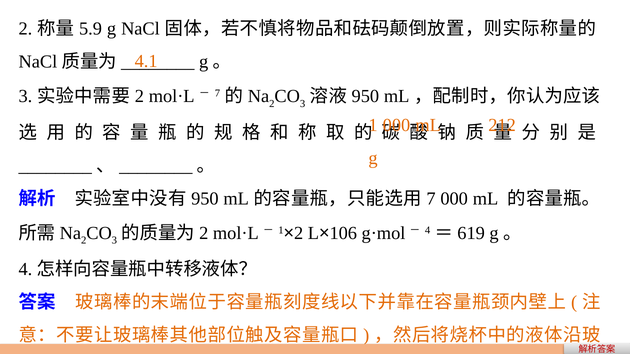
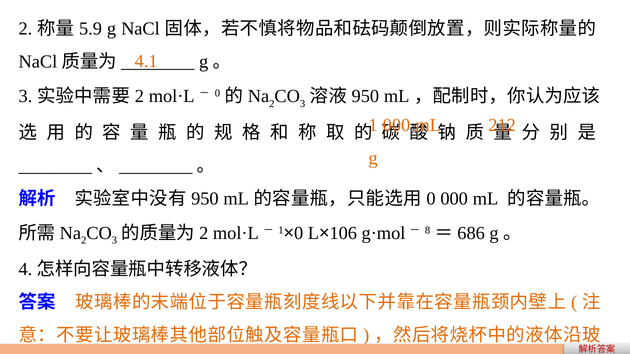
7 at (217, 94): 7 -> 0
7 at (431, 199): 7 -> 0
2 at (299, 233): 2 -> 0
4 at (428, 231): 4 -> 8
619: 619 -> 686
